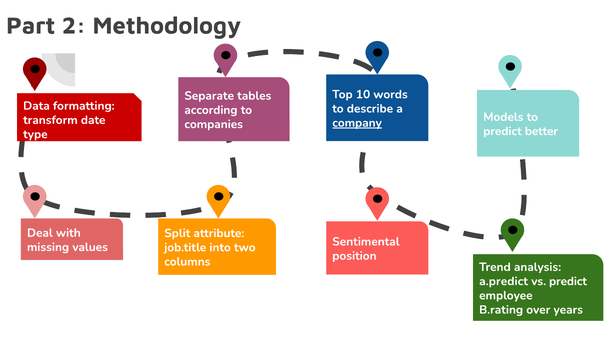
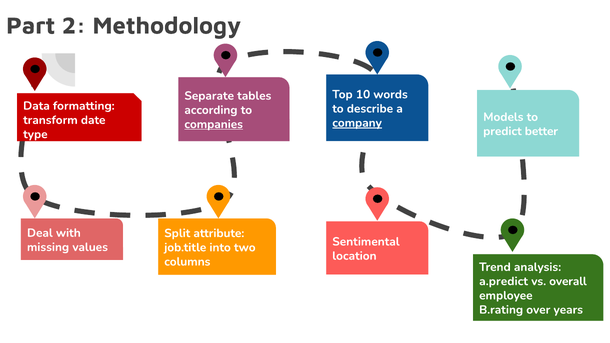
companies underline: none -> present
position: position -> location
vs predict: predict -> overall
